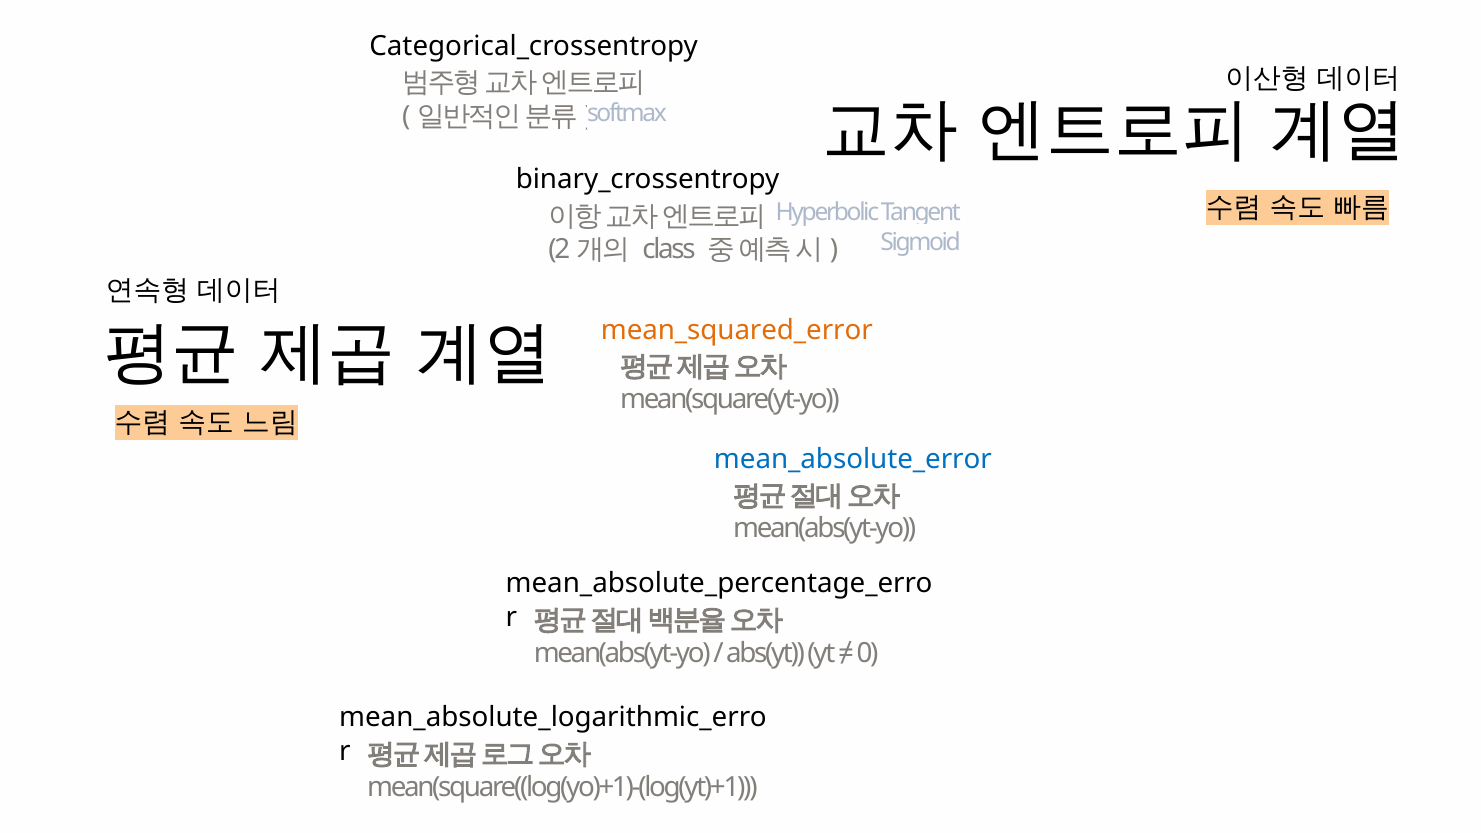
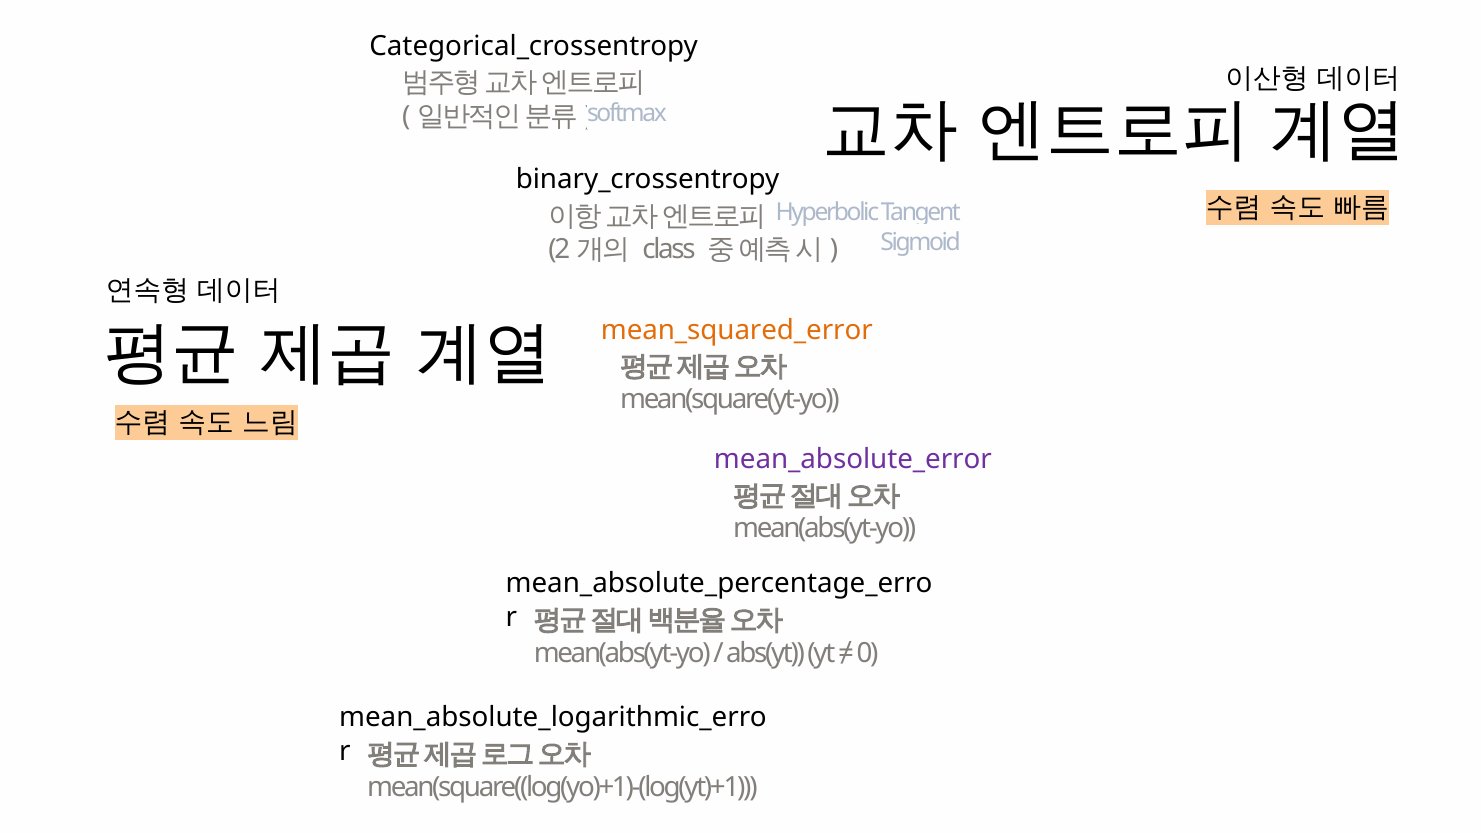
mean_absolute_error colour: blue -> purple
